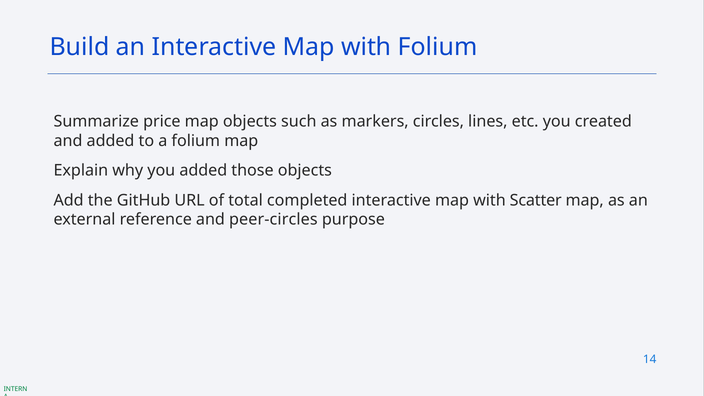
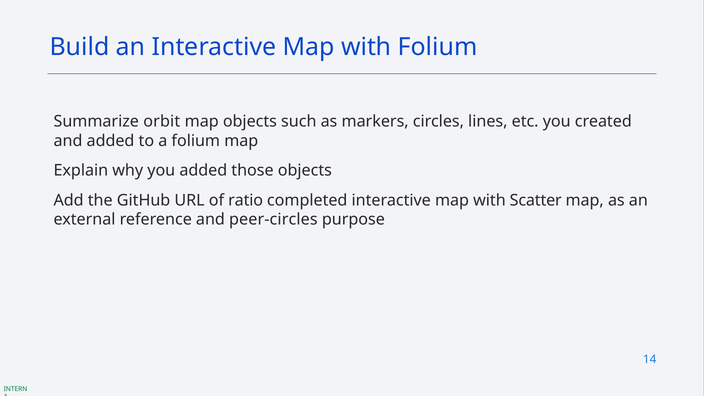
price: price -> orbit
total: total -> ratio
